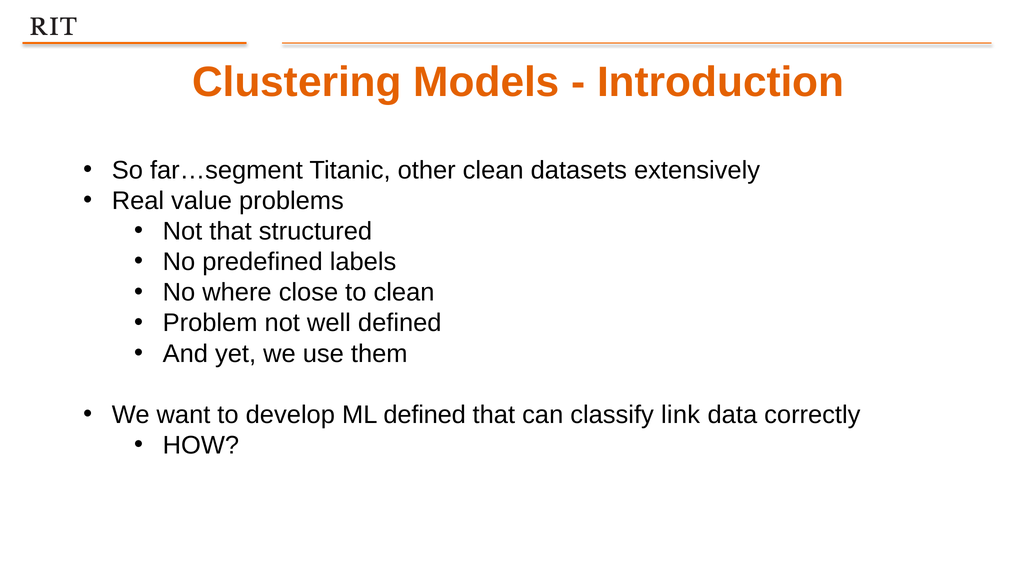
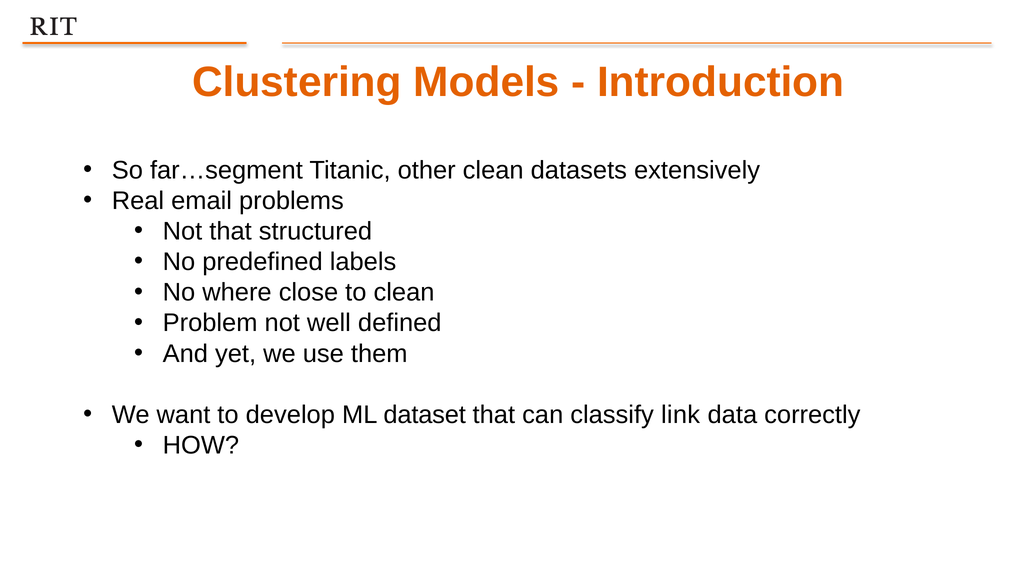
value: value -> email
ML defined: defined -> dataset
